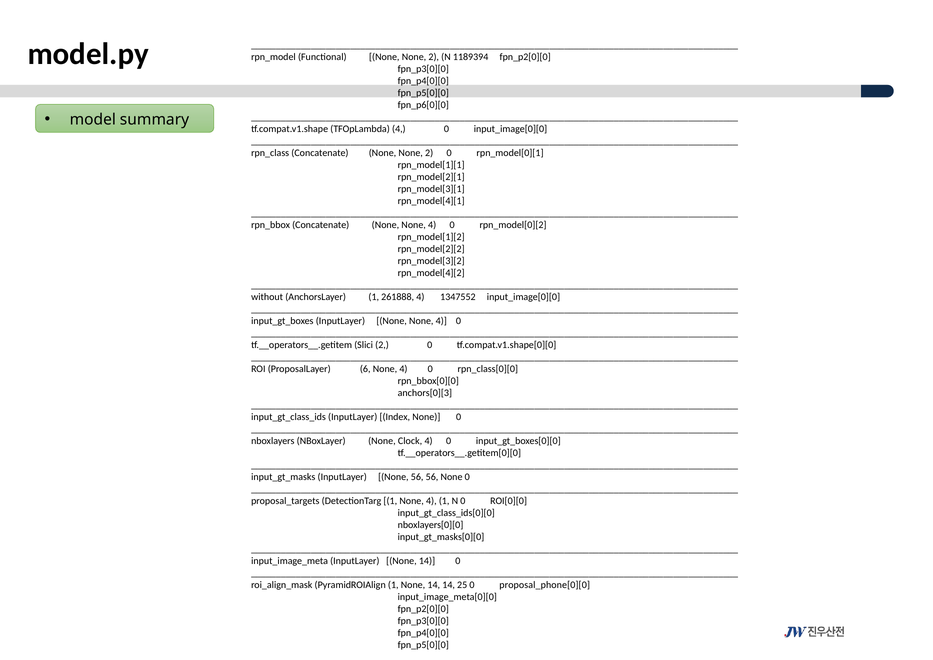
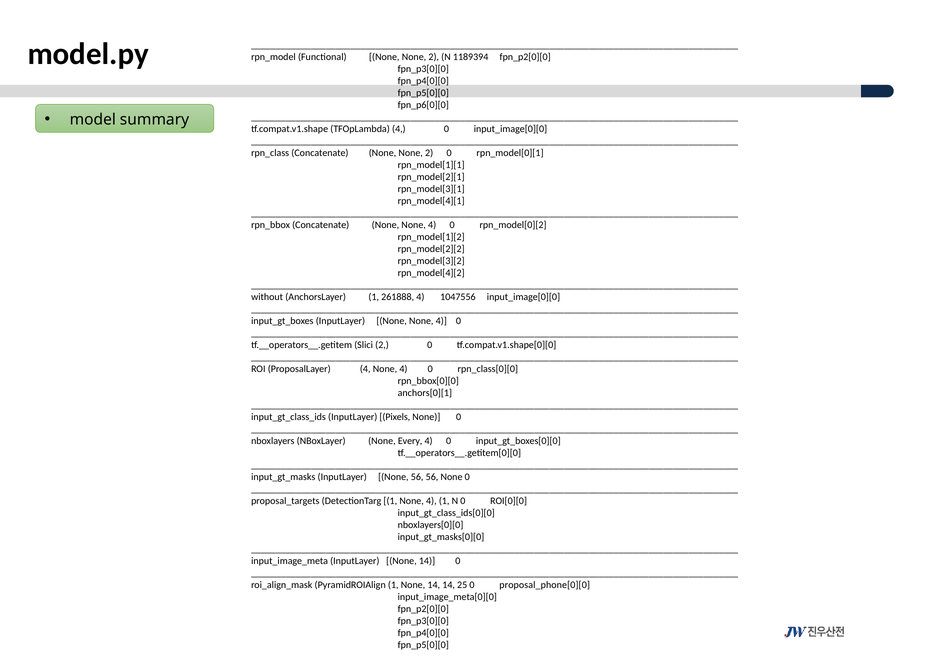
1347552: 1347552 -> 1047556
ProposalLayer 6: 6 -> 4
anchors[0][3: anchors[0][3 -> anchors[0][1
Index: Index -> Pixels
Clock: Clock -> Every
